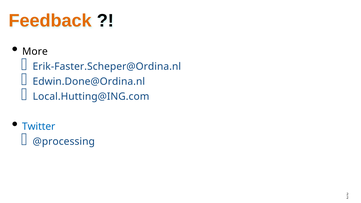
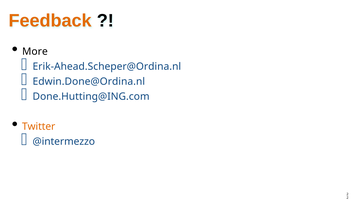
Erik-Faster.Scheper@Ordina.nl: Erik-Faster.Scheper@Ordina.nl -> Erik-Ahead.Scheper@Ordina.nl
Local.Hutting@ING.com: Local.Hutting@ING.com -> Done.Hutting@ING.com
Twitter colour: blue -> orange
@processing: @processing -> @intermezzo
